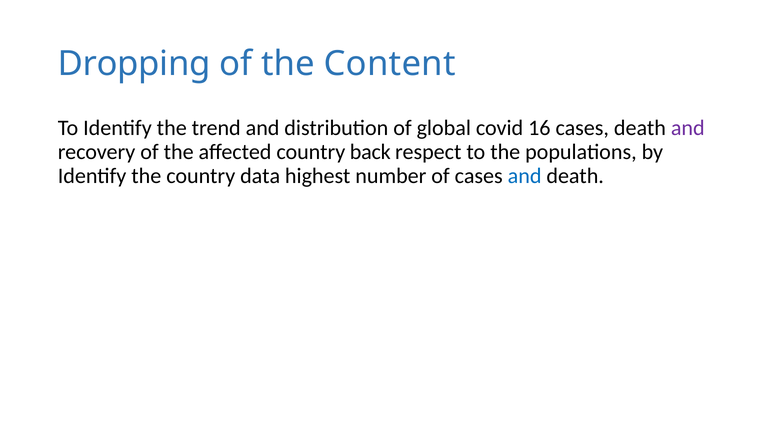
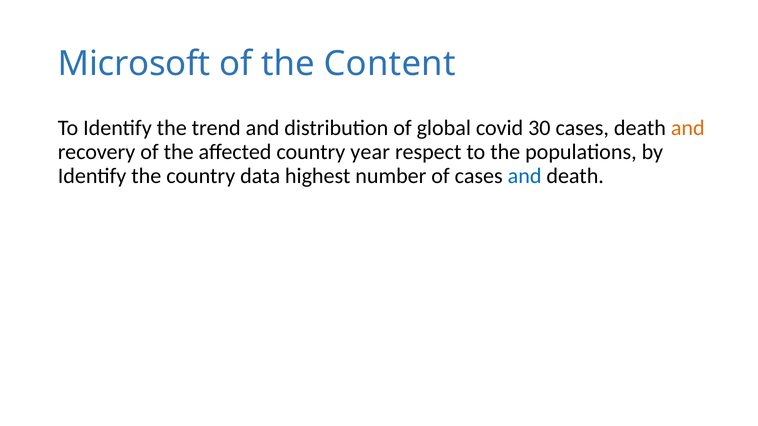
Dropping: Dropping -> Microsoft
16: 16 -> 30
and at (688, 128) colour: purple -> orange
back: back -> year
